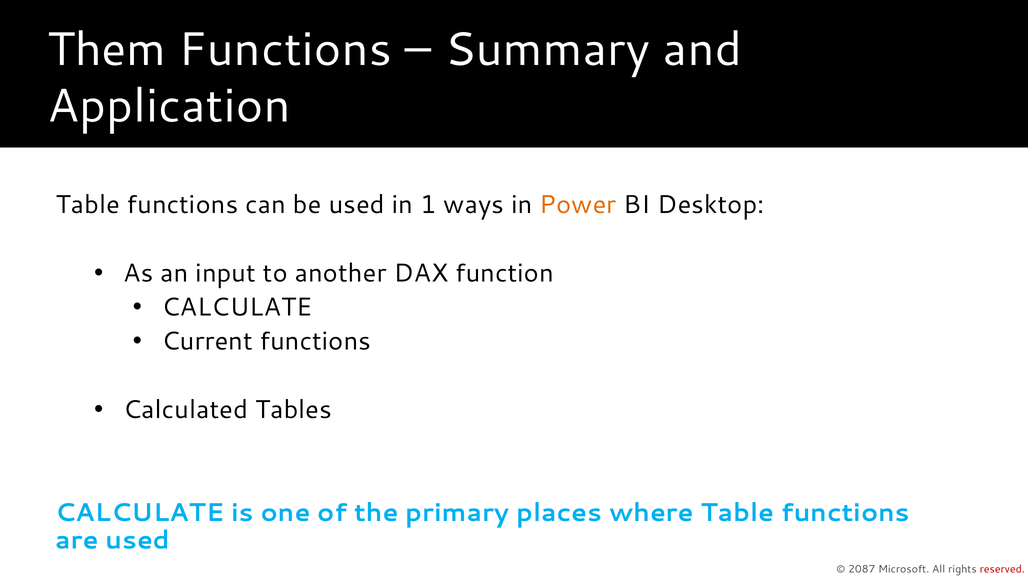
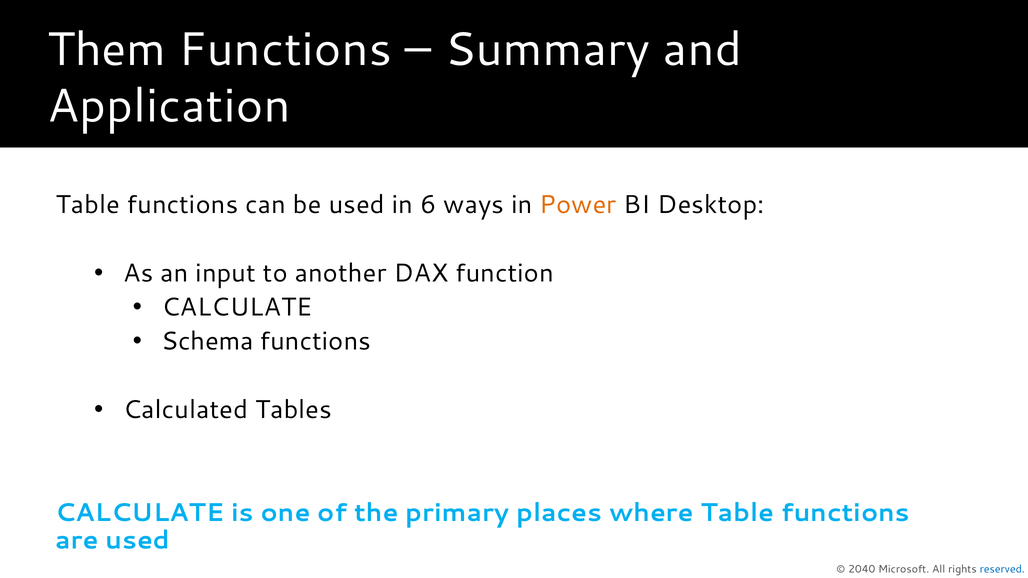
1: 1 -> 6
Current: Current -> Schema
2087: 2087 -> 2040
reserved colour: red -> blue
